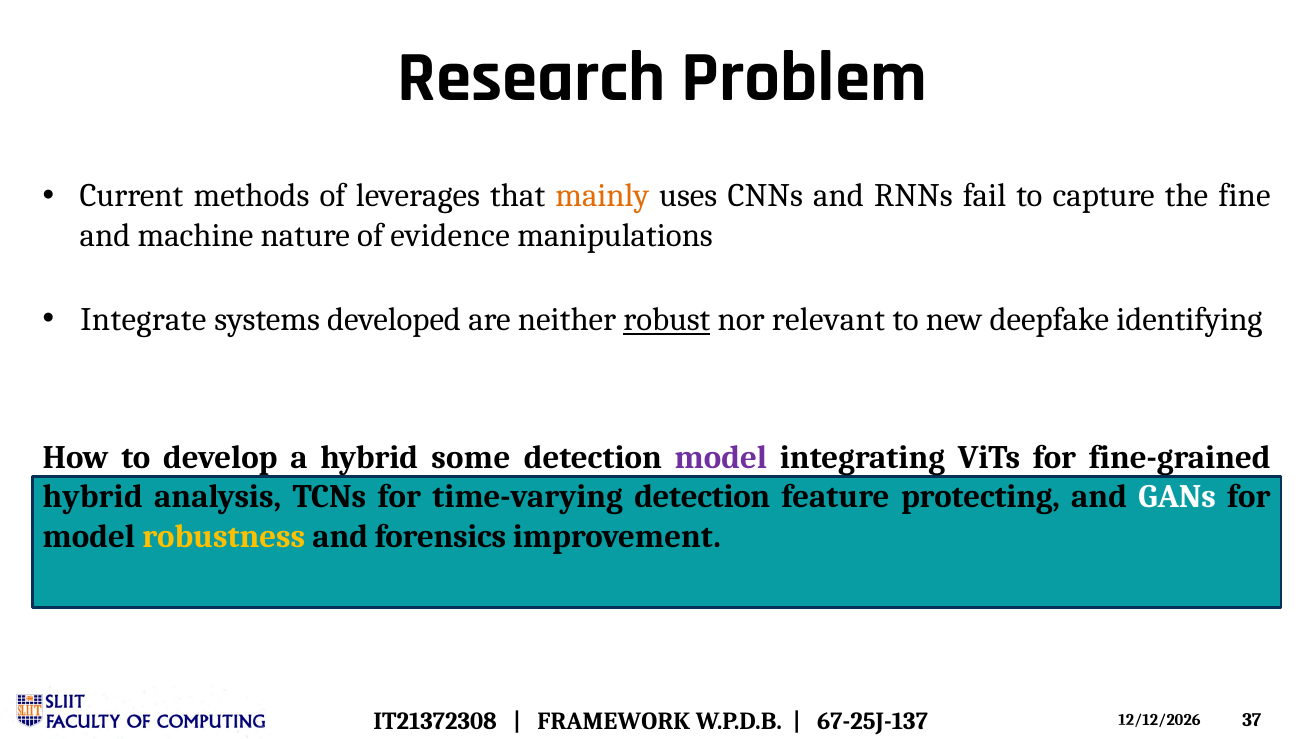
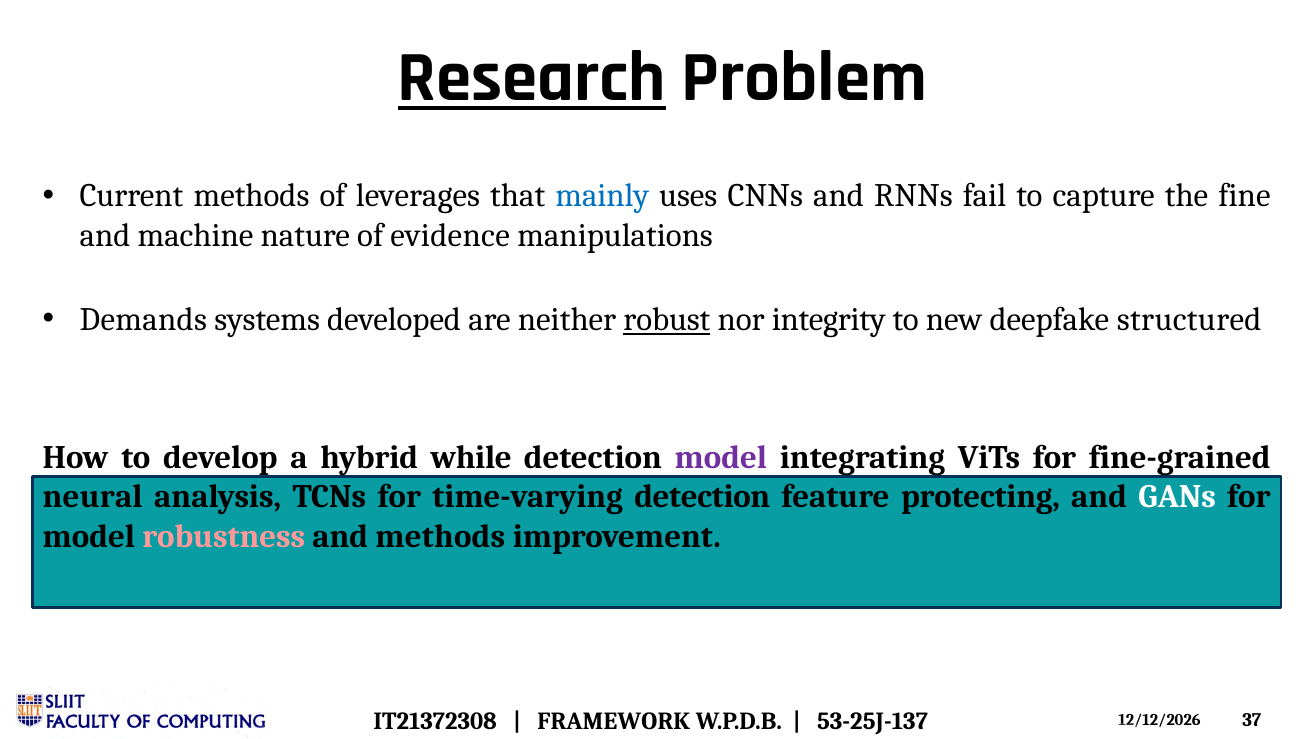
Research underline: none -> present
mainly colour: orange -> blue
Integrate: Integrate -> Demands
relevant: relevant -> integrity
identifying: identifying -> structured
some: some -> while
hybrid at (93, 497): hybrid -> neural
robustness colour: yellow -> pink
and forensics: forensics -> methods
67-25J-137: 67-25J-137 -> 53-25J-137
